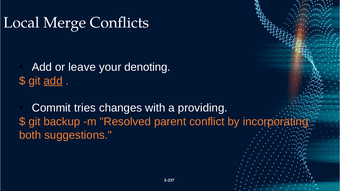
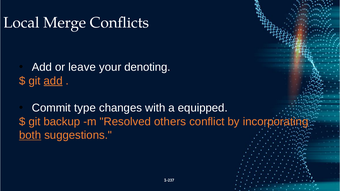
tries: tries -> type
providing: providing -> equipped
parent: parent -> others
both underline: none -> present
